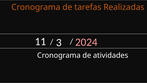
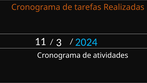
2024 colour: pink -> light blue
